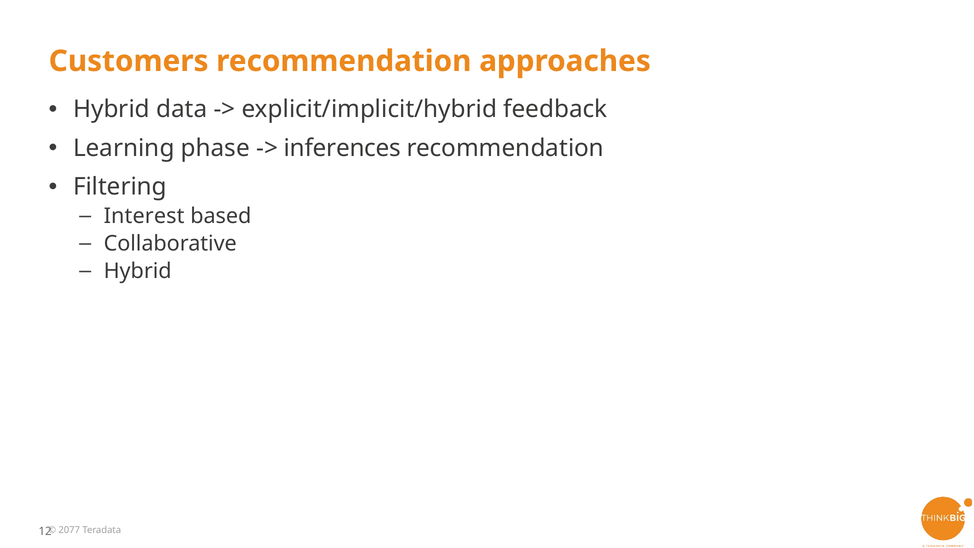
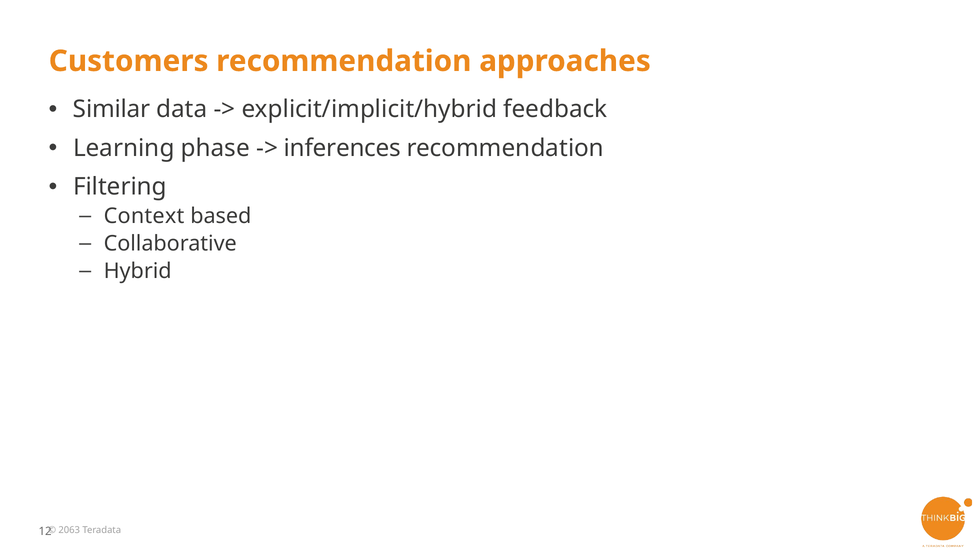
Hybrid at (111, 109): Hybrid -> Similar
Interest: Interest -> Context
2077: 2077 -> 2063
